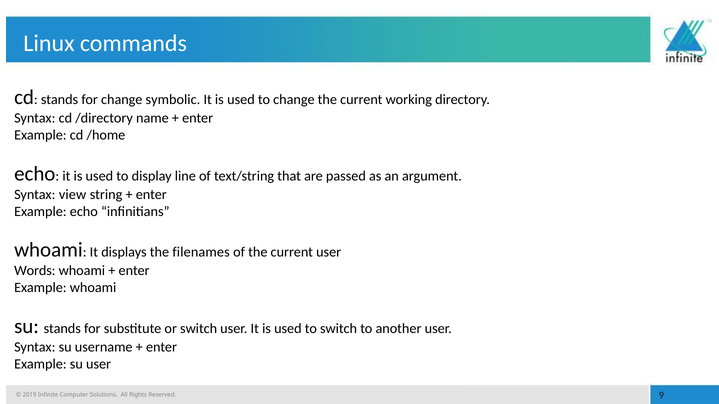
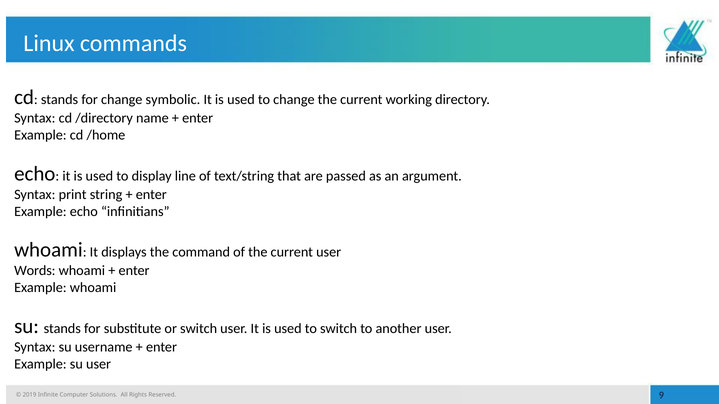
view: view -> print
filenames: filenames -> command
